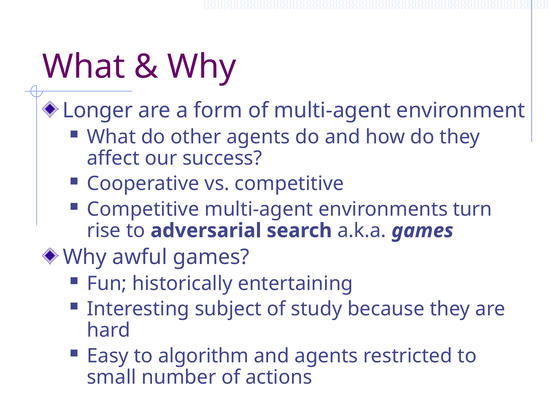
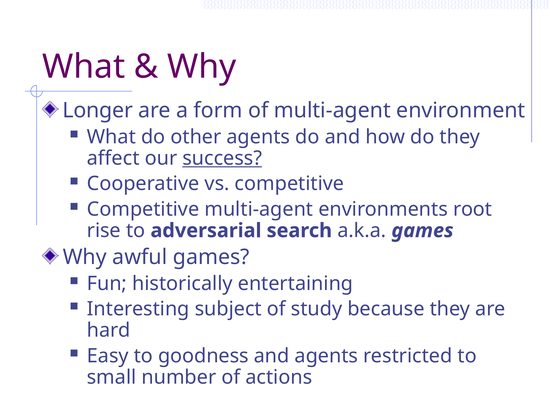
success underline: none -> present
turn: turn -> root
algorithm: algorithm -> goodness
